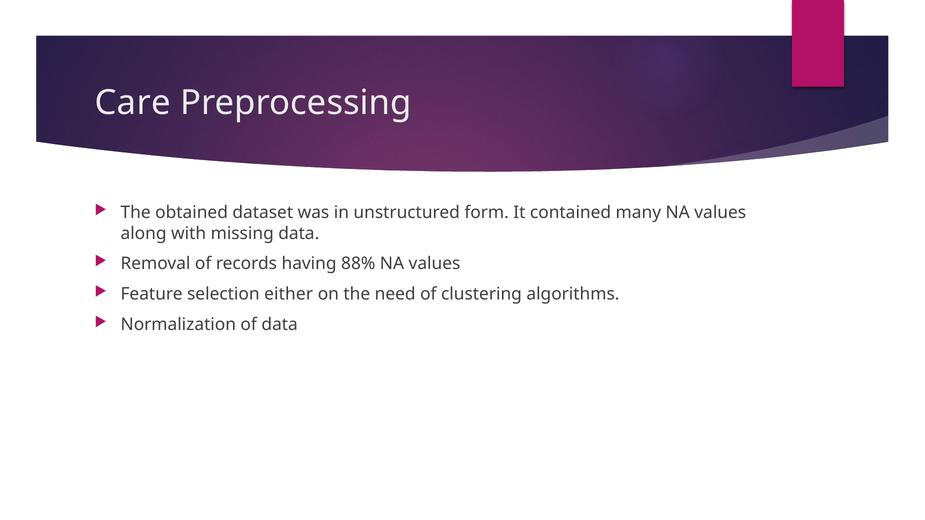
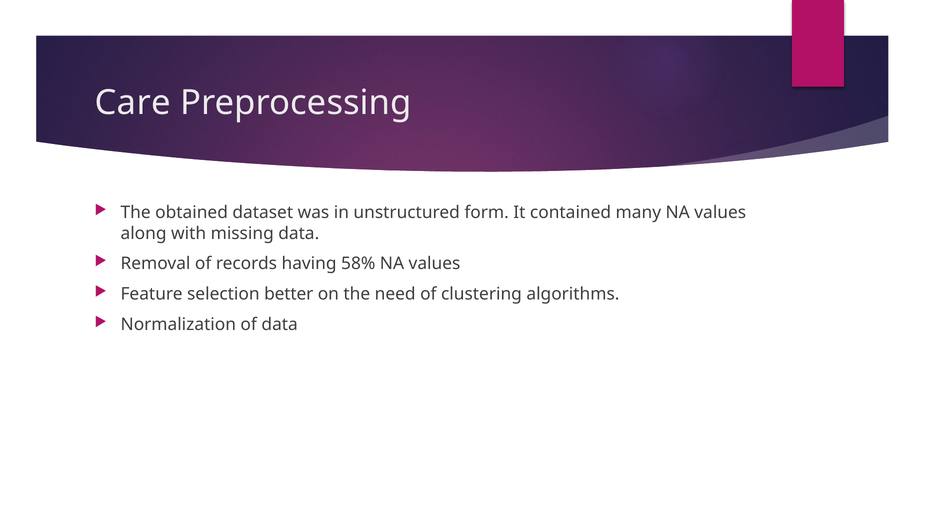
88%: 88% -> 58%
either: either -> better
